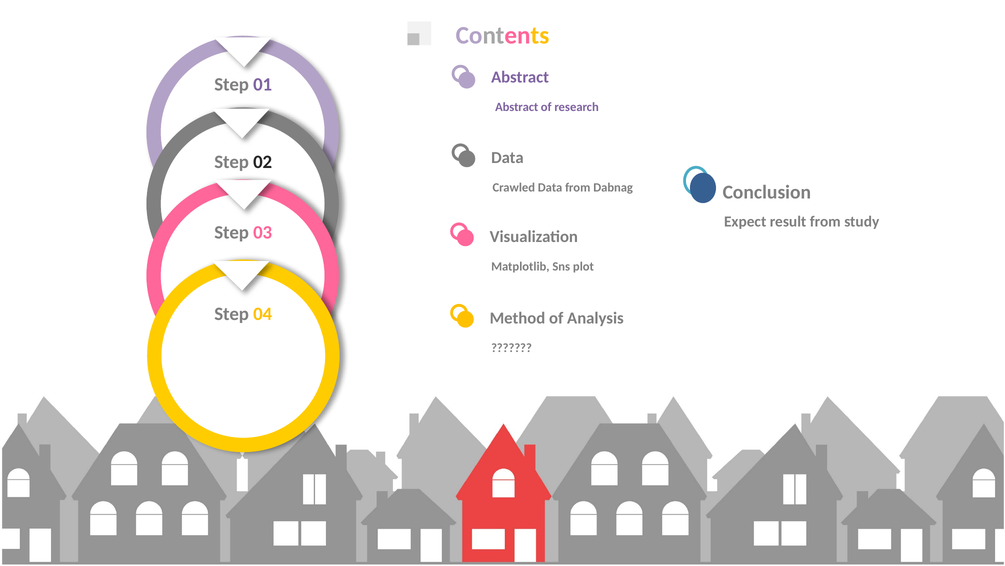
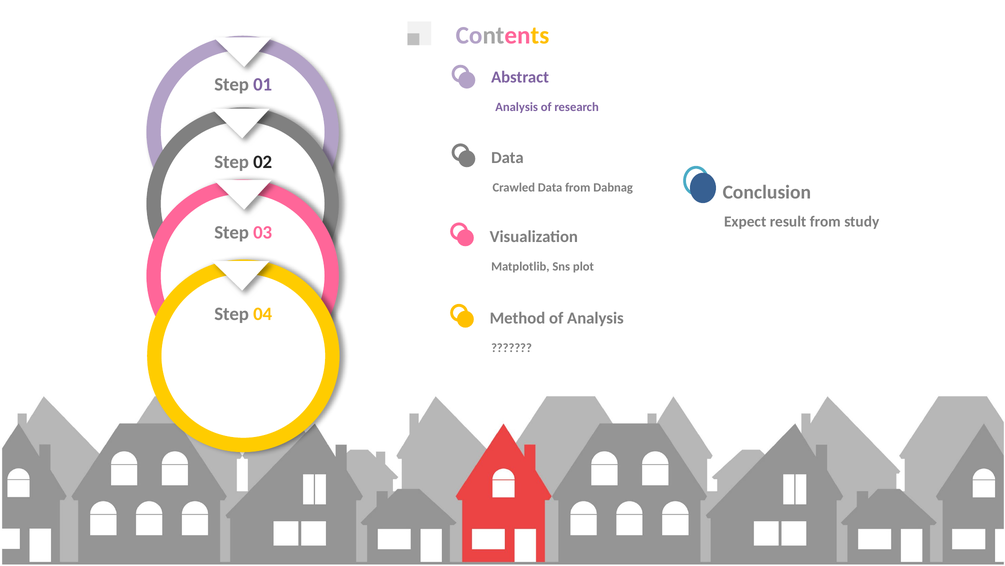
Abstract at (517, 107): Abstract -> Analysis
